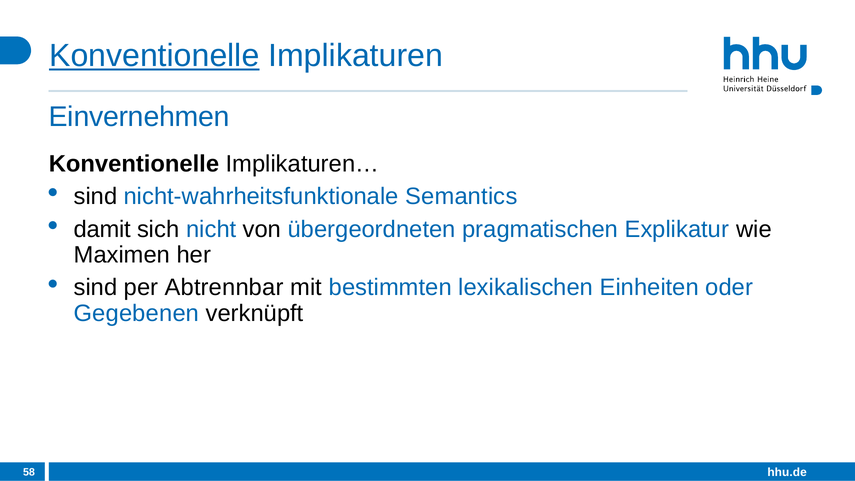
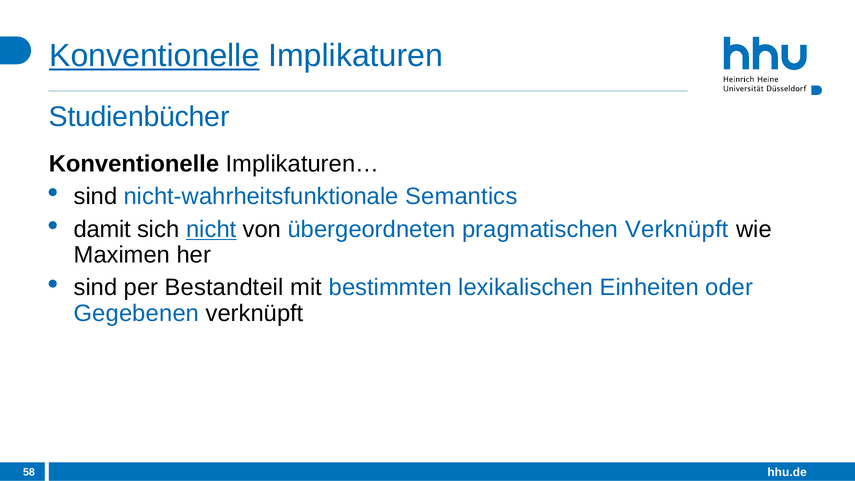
Einvernehmen: Einvernehmen -> Studienbücher
nicht underline: none -> present
pragmatischen Explikatur: Explikatur -> Verknüpft
Abtrennbar: Abtrennbar -> Bestandteil
